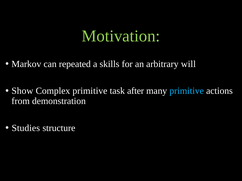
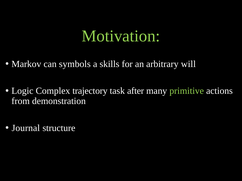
repeated: repeated -> symbols
Show: Show -> Logic
Complex primitive: primitive -> trajectory
primitive at (187, 91) colour: light blue -> light green
Studies: Studies -> Journal
